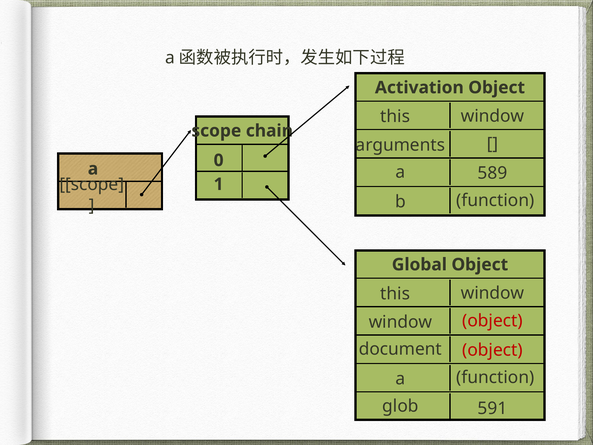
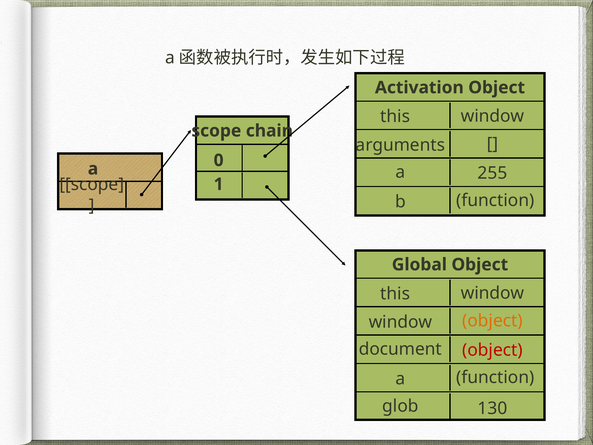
589: 589 -> 255
object at (492, 321) colour: red -> orange
591: 591 -> 130
